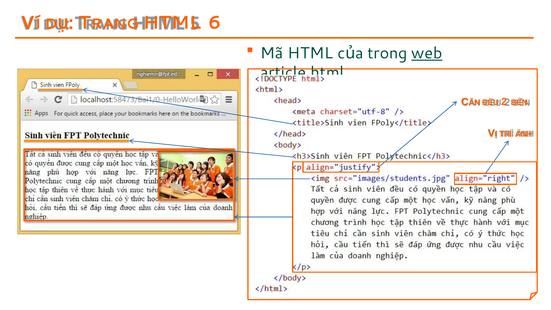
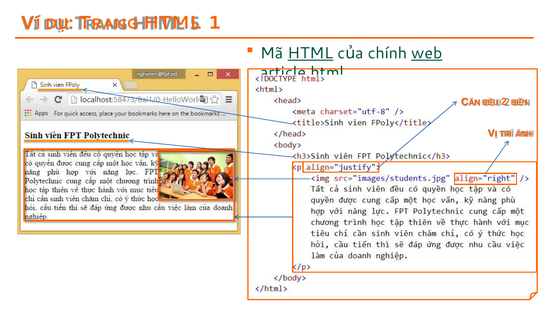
6: 6 -> 1
HTML at (310, 53) underline: none -> present
trong: trong -> chính
